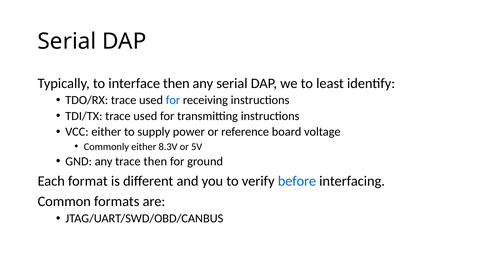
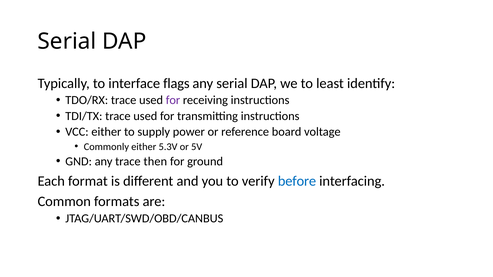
interface then: then -> flags
for at (173, 100) colour: blue -> purple
8.3V: 8.3V -> 5.3V
